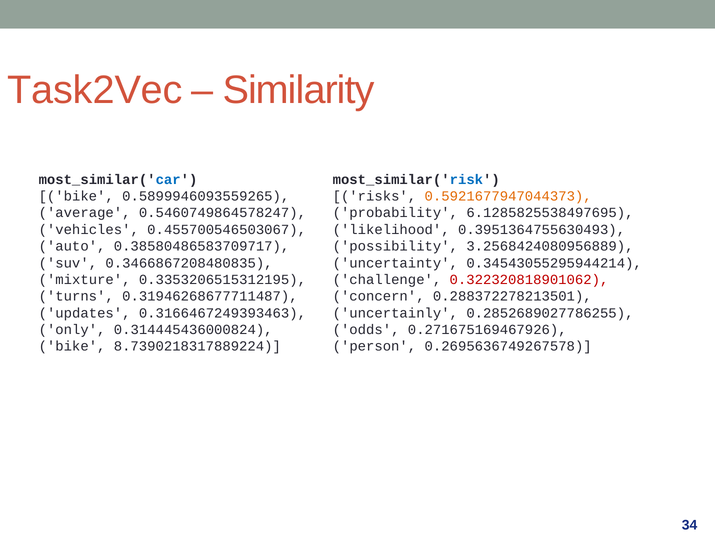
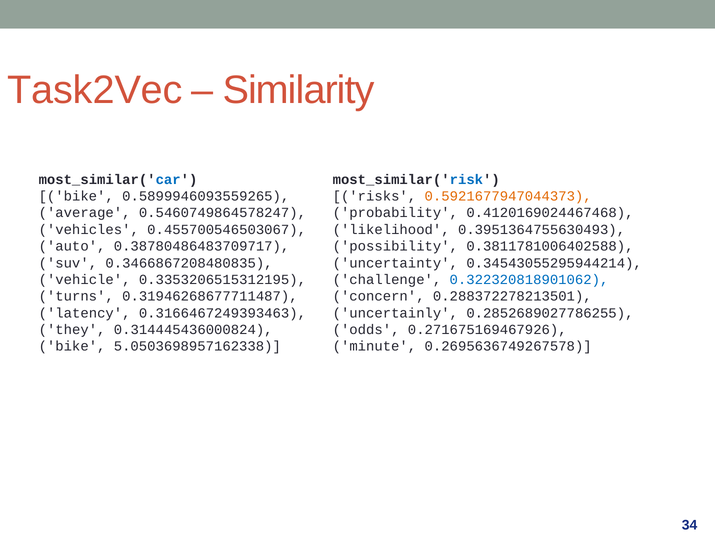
6.1285825538497695: 6.1285825538497695 -> 0.4120169024467468
0.38580486583709717: 0.38580486583709717 -> 0.38780486483709717
3.2568424080956889: 3.2568424080956889 -> 0.3811781006402588
mixture: mixture -> vehicle
0.322320818901062 colour: red -> blue
updates: updates -> latency
only: only -> they
8.7390218317889224: 8.7390218317889224 -> 5.0503698957162338
person: person -> minute
